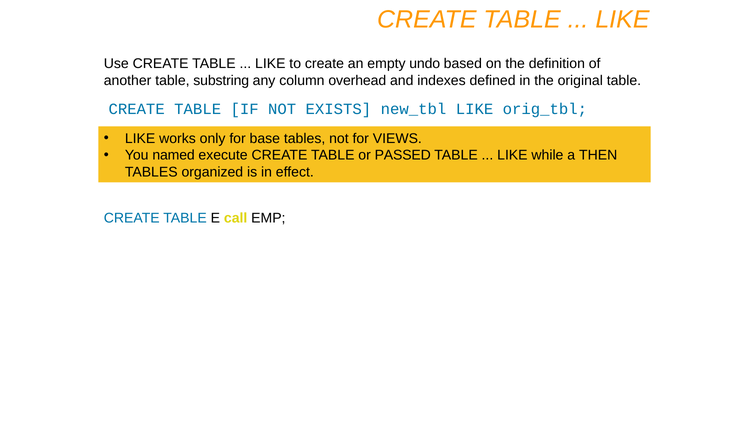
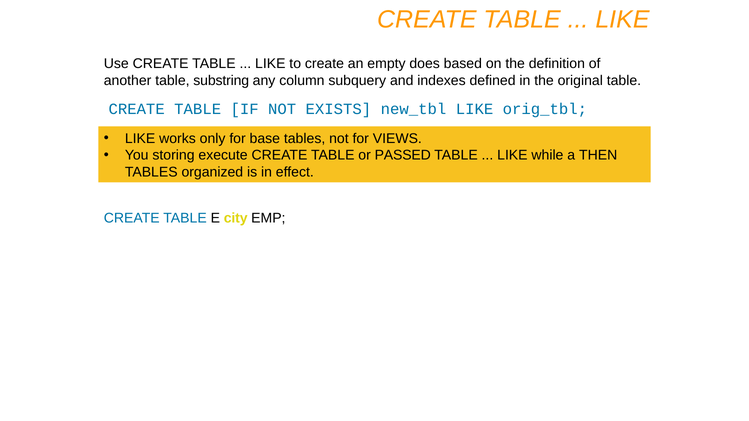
undo: undo -> does
overhead: overhead -> subquery
named: named -> storing
call: call -> city
